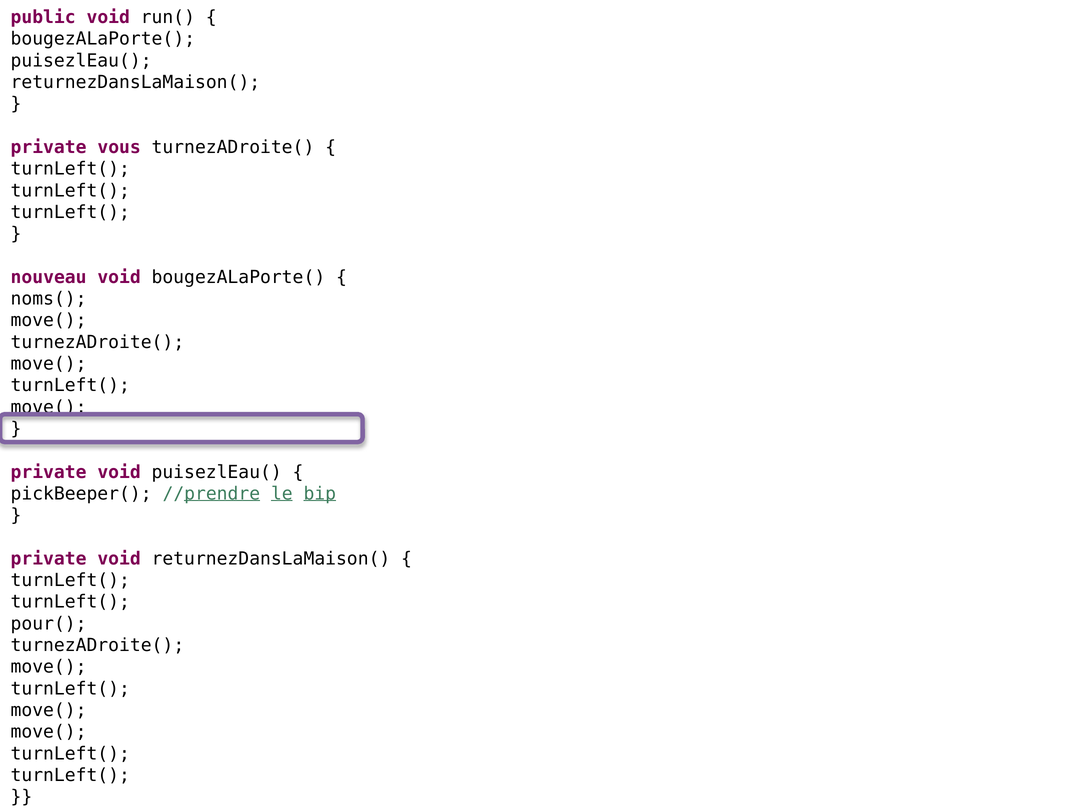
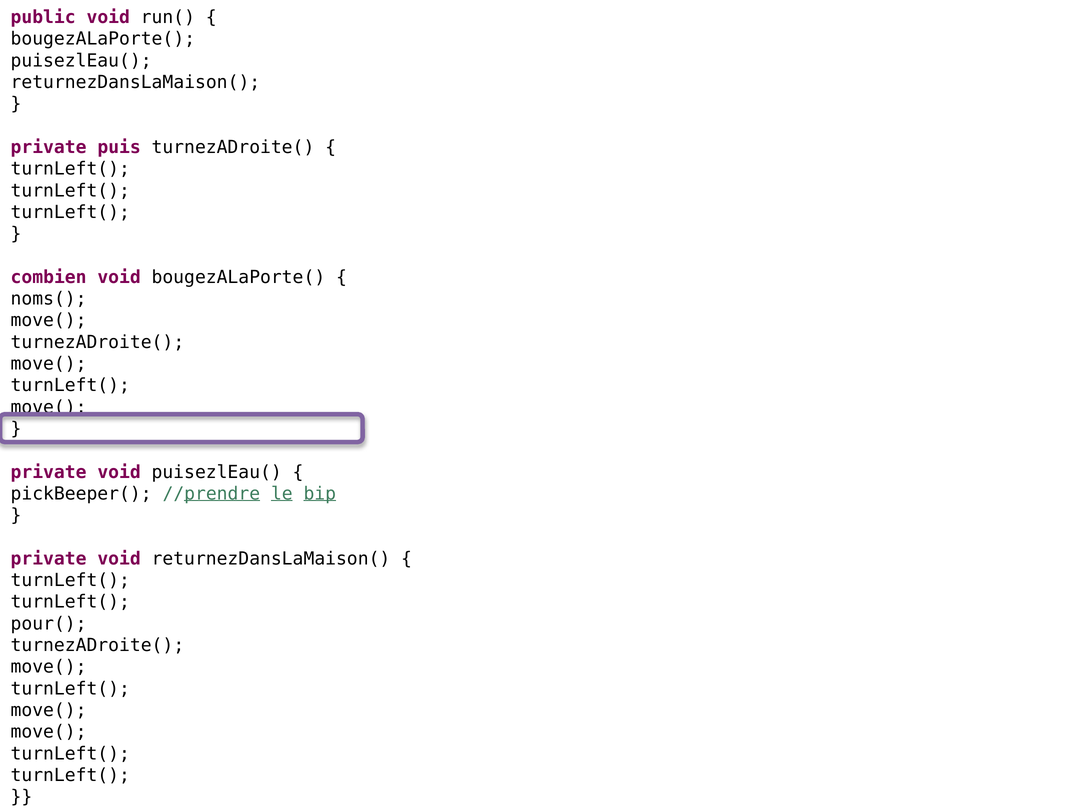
vous: vous -> puis
nouveau: nouveau -> combien
